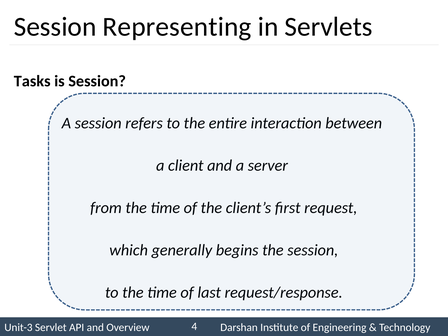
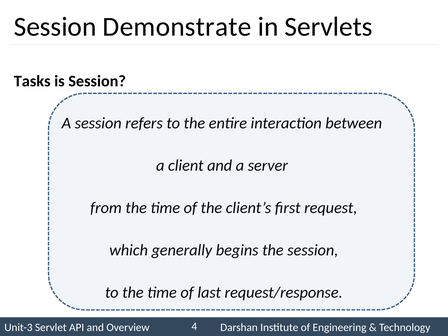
Representing: Representing -> Demonstrate
